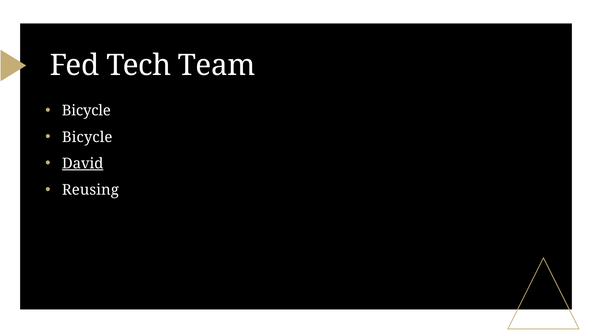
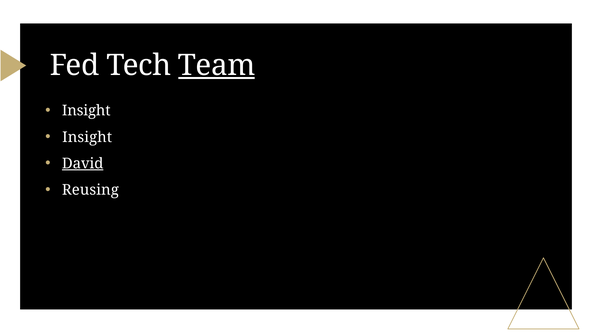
Team underline: none -> present
Bicycle at (86, 111): Bicycle -> Insight
Bicycle at (87, 137): Bicycle -> Insight
